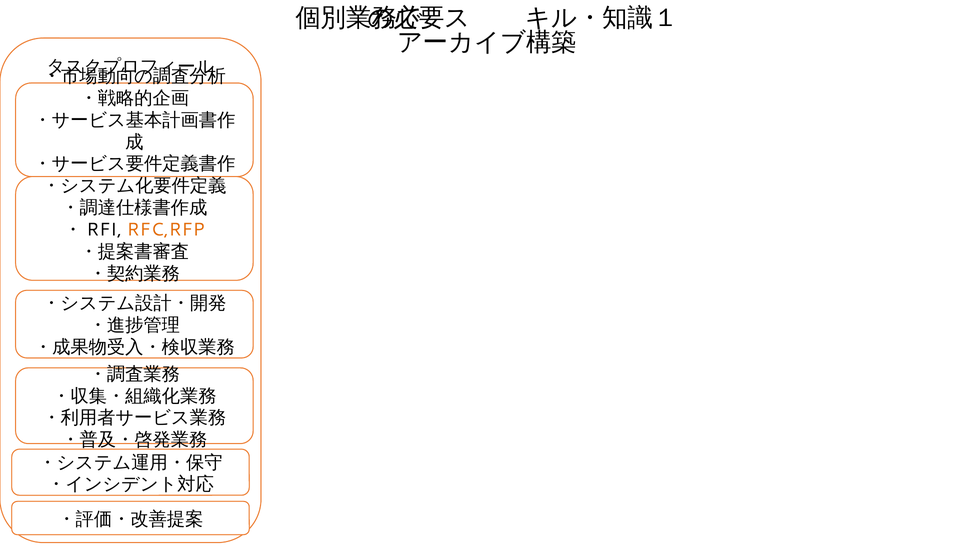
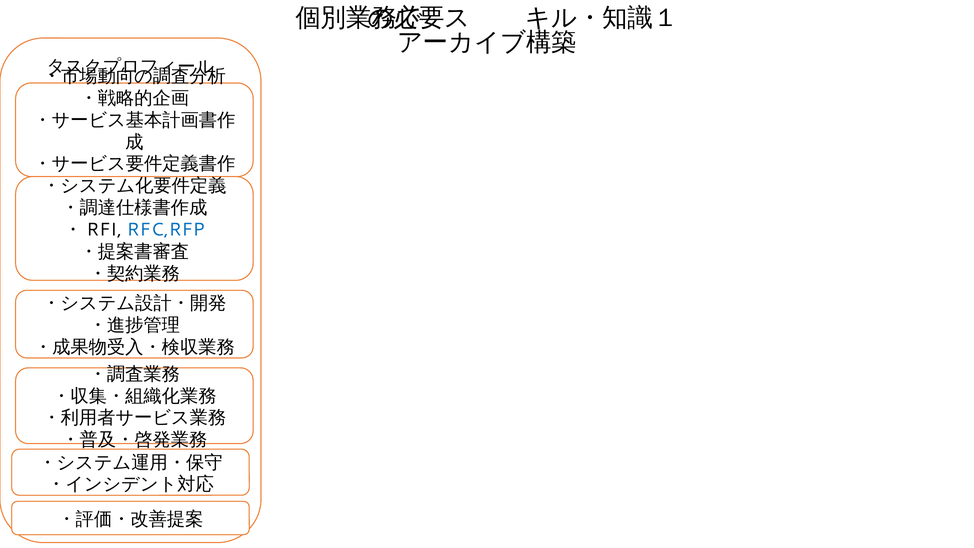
RFC,RFP colour: orange -> blue
